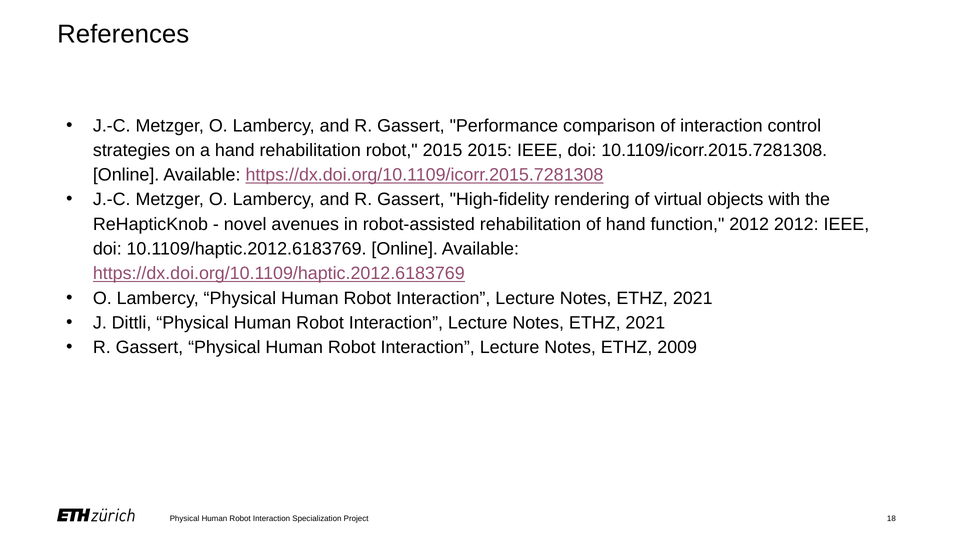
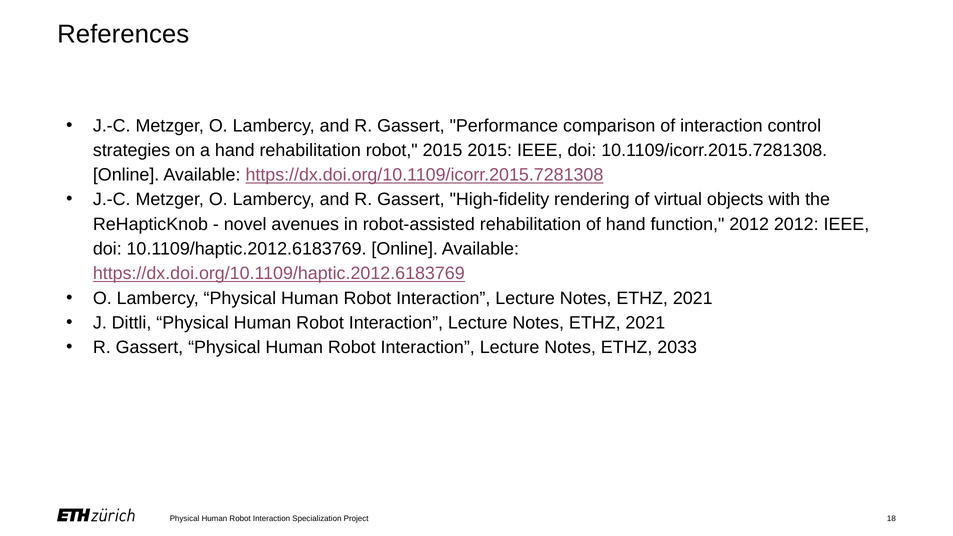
2009: 2009 -> 2033
